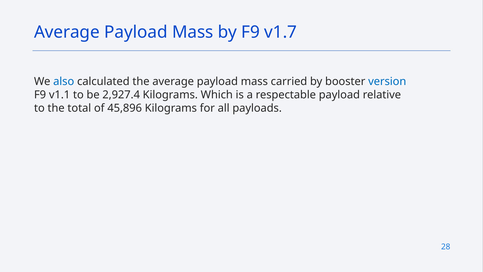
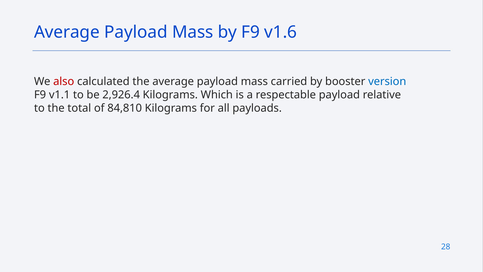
v1.7: v1.7 -> v1.6
also colour: blue -> red
2,927.4: 2,927.4 -> 2,926.4
45,896: 45,896 -> 84,810
